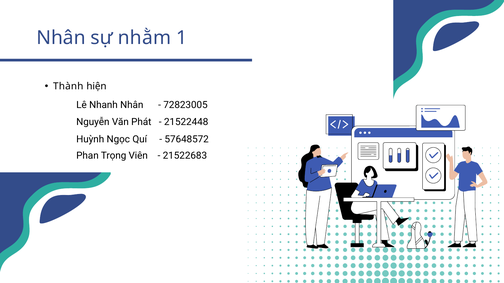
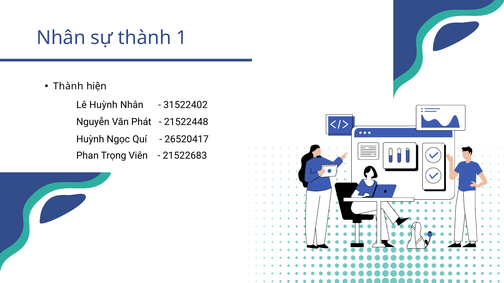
sự nhằm: nhằm -> thành
Lê Nhanh: Nhanh -> Huỳnh
72823005: 72823005 -> 31522402
57648572: 57648572 -> 26520417
